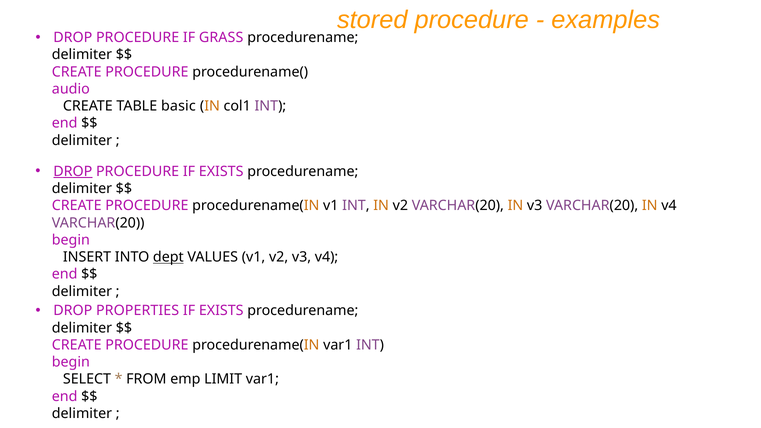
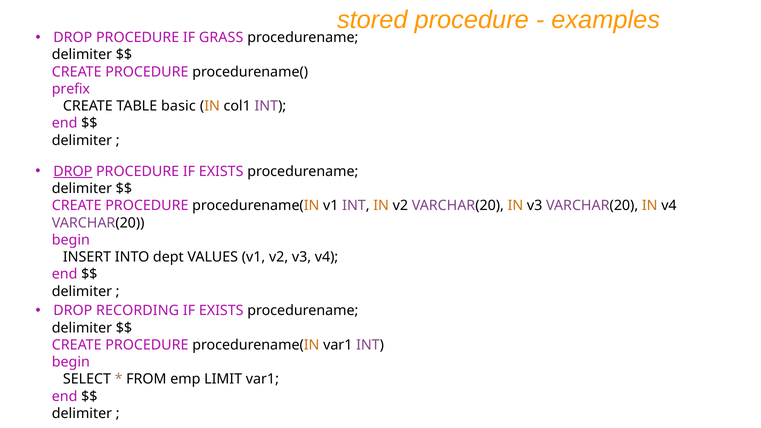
audio: audio -> prefix
dept underline: present -> none
PROPERTIES: PROPERTIES -> RECORDING
